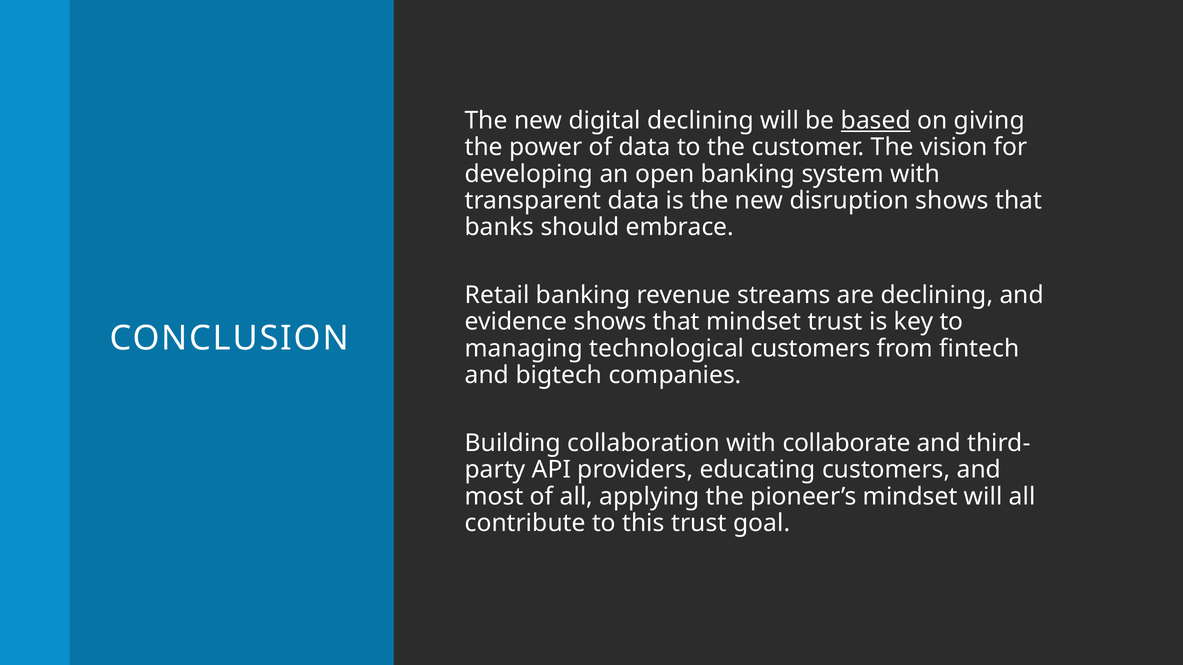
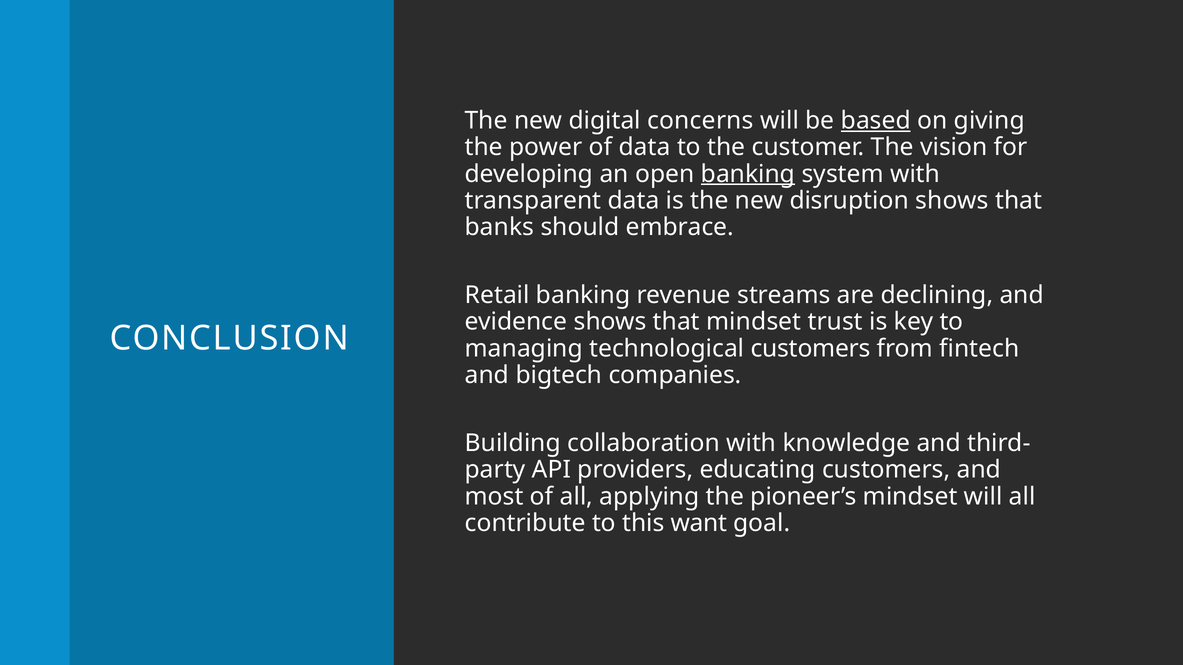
digital declining: declining -> concerns
banking at (748, 174) underline: none -> present
collaborate: collaborate -> knowledge
this trust: trust -> want
